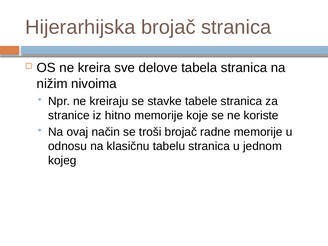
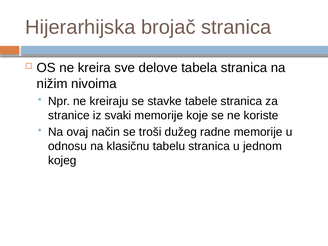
hitno: hitno -> svaki
troši brojač: brojač -> dužeg
